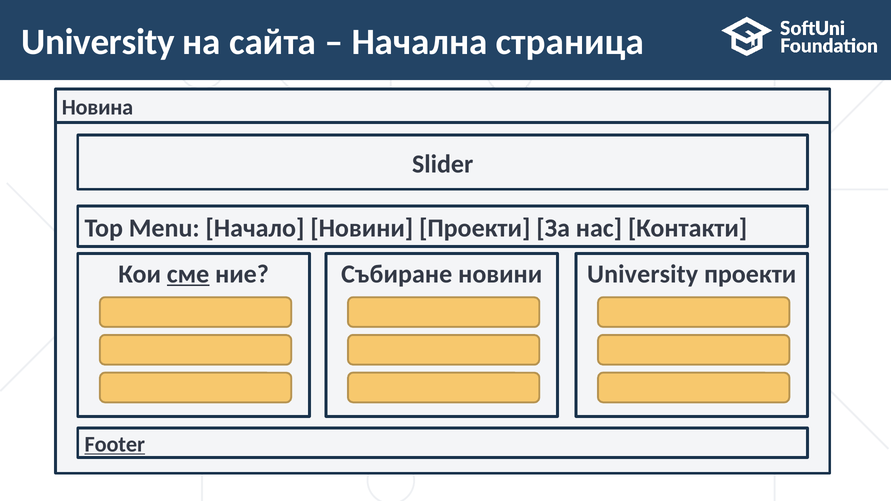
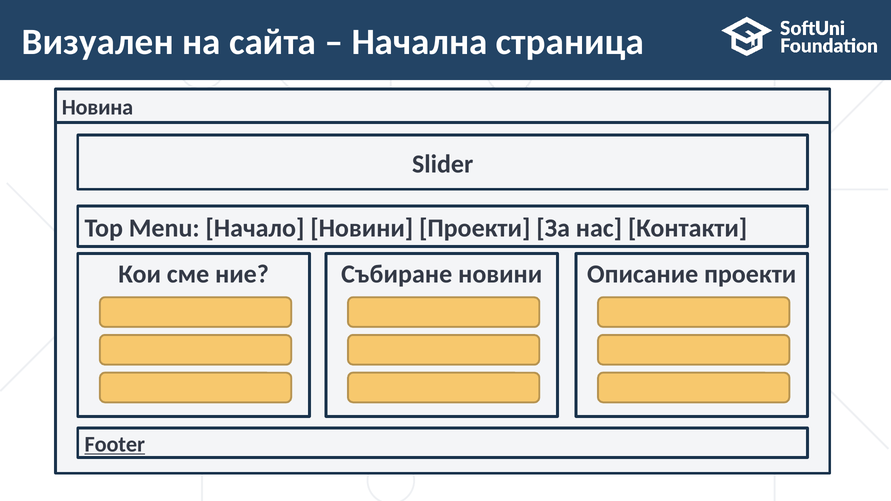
University at (98, 42): University -> Визуален
сме underline: present -> none
новини University: University -> Описание
